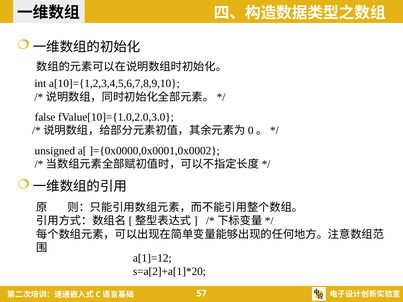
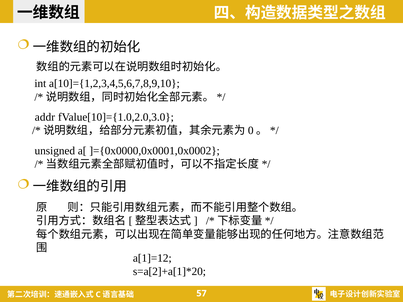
false: false -> addr
